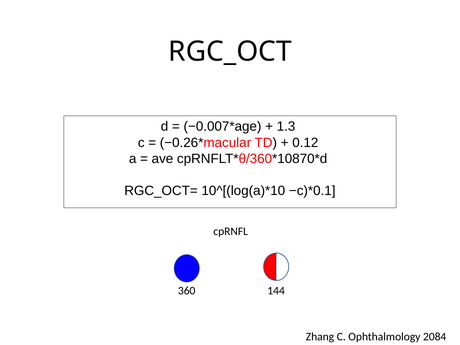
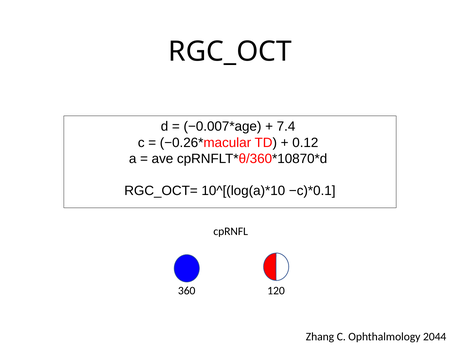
1.3: 1.3 -> 7.4
144: 144 -> 120
2084: 2084 -> 2044
